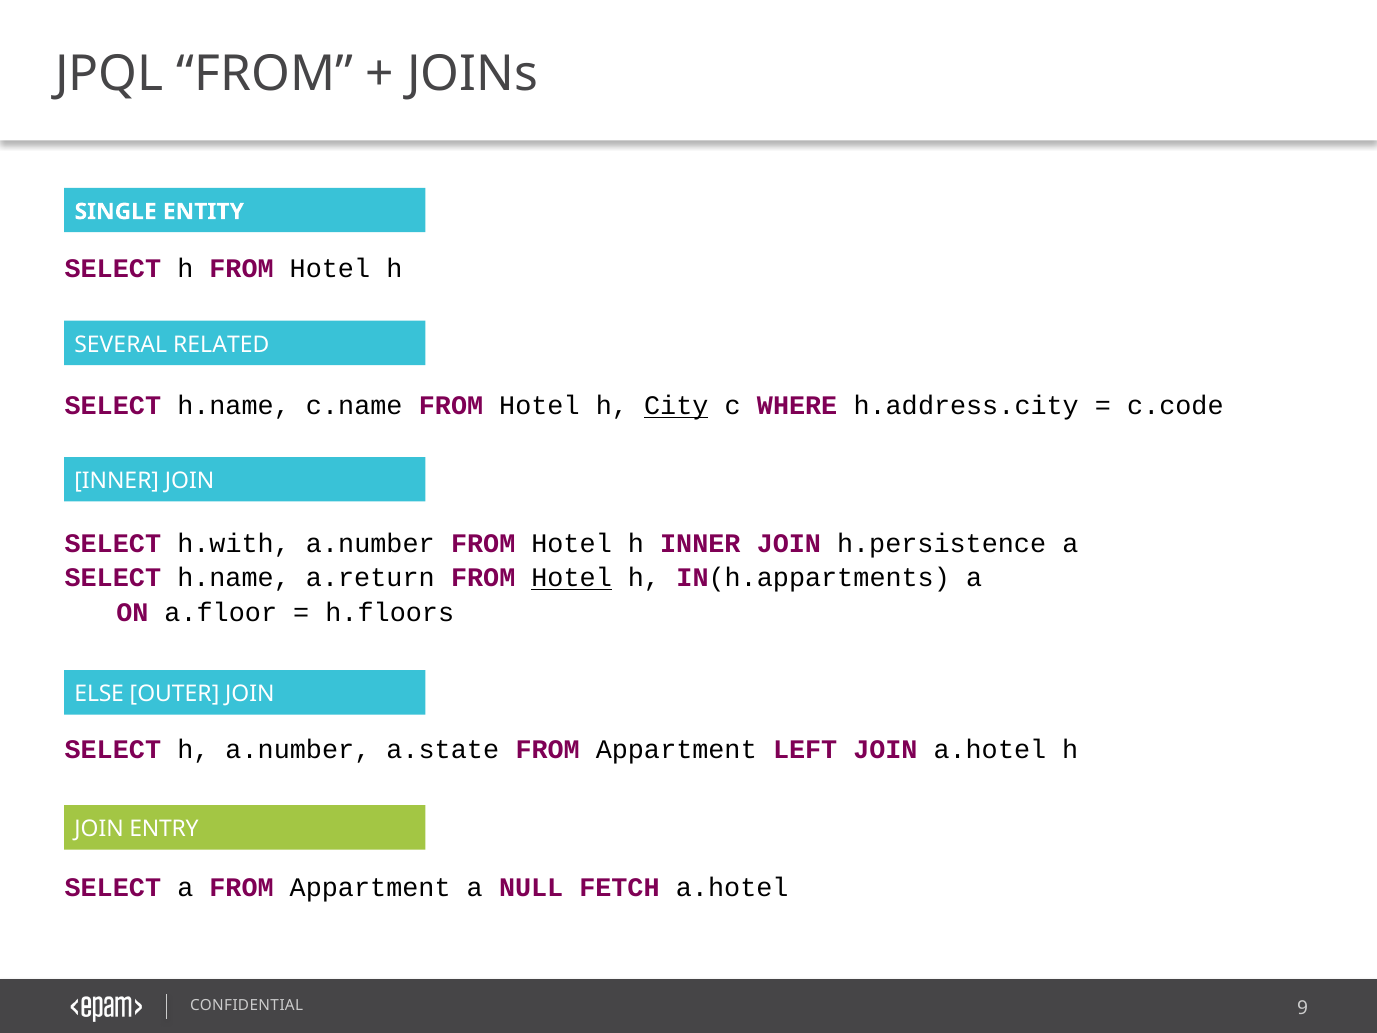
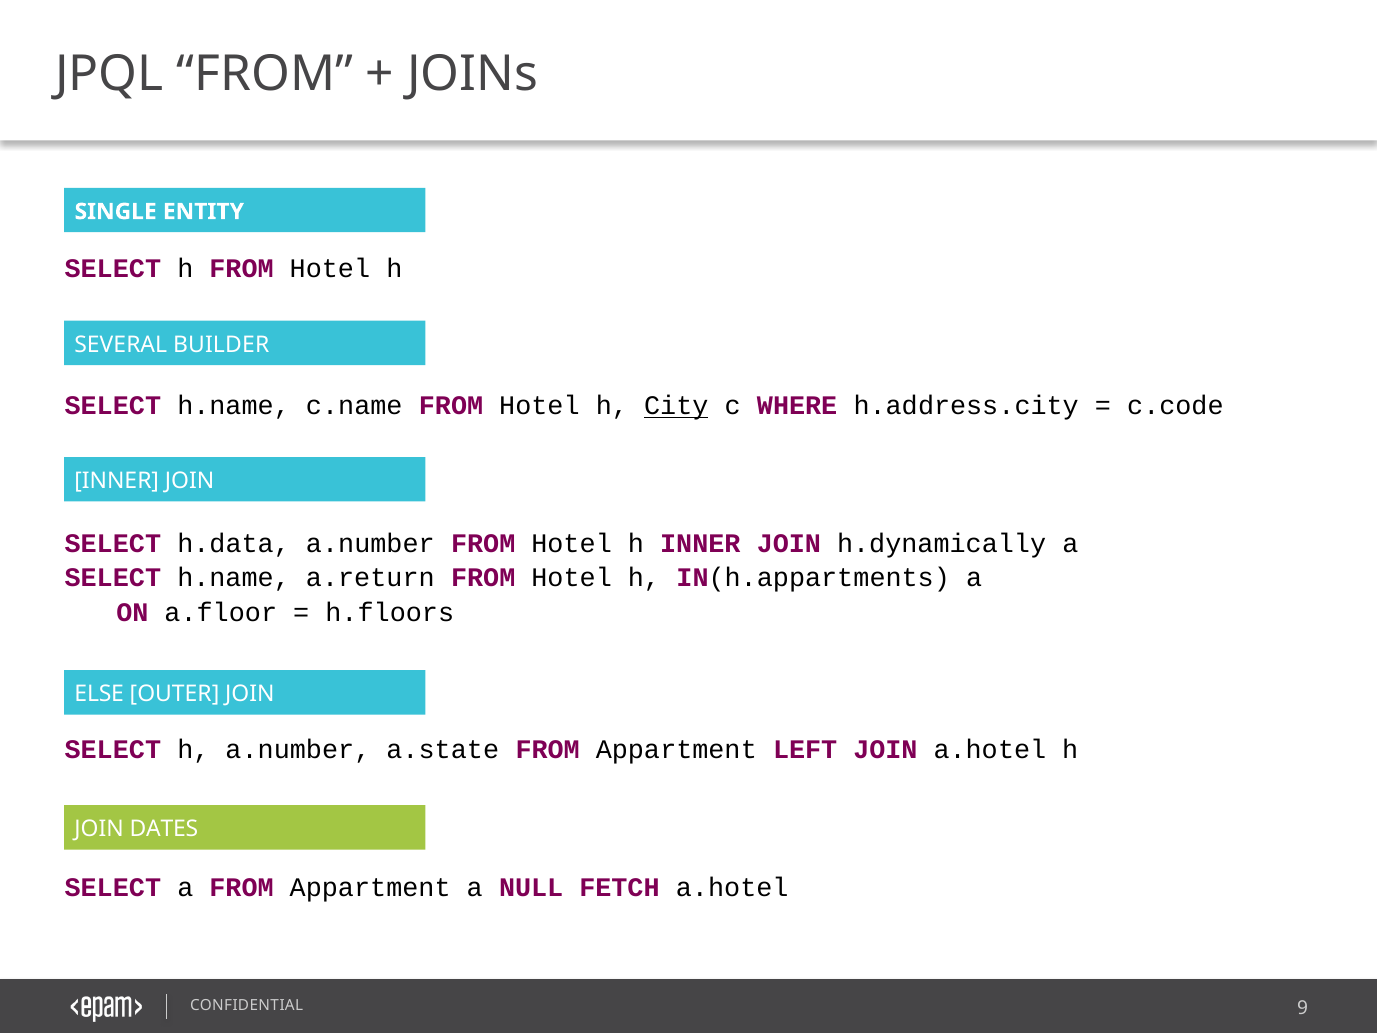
RELATED: RELATED -> BUILDER
h.with: h.with -> h.data
h.persistence: h.persistence -> h.dynamically
Hotel at (572, 578) underline: present -> none
ENTRY: ENTRY -> DATES
